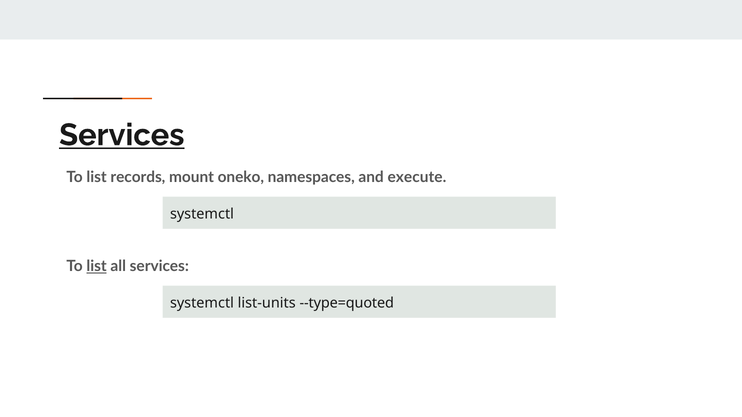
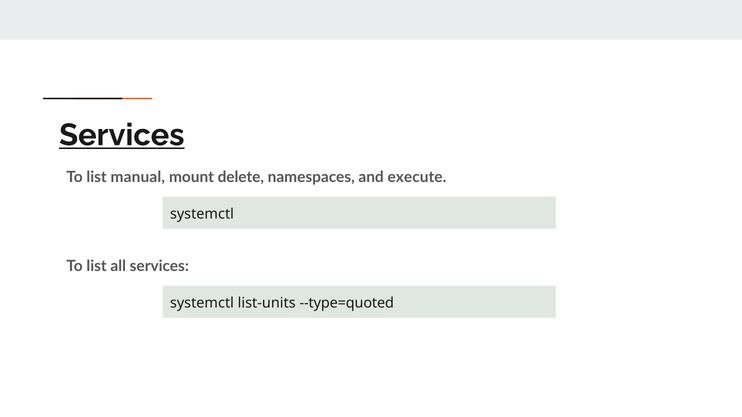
records: records -> manual
oneko: oneko -> delete
list at (97, 267) underline: present -> none
